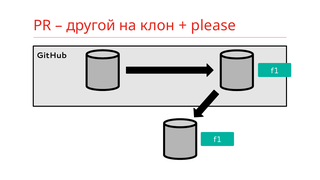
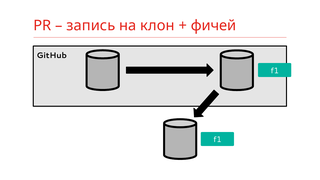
другой: другой -> запись
please: please -> фичей
